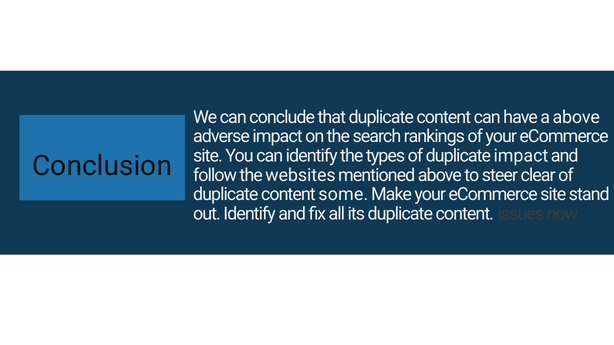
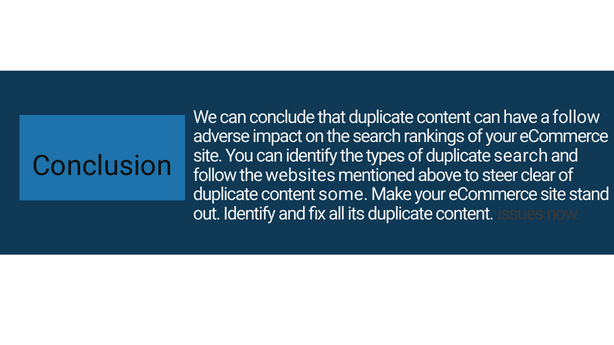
a above: above -> follow
duplicate impact: impact -> search
